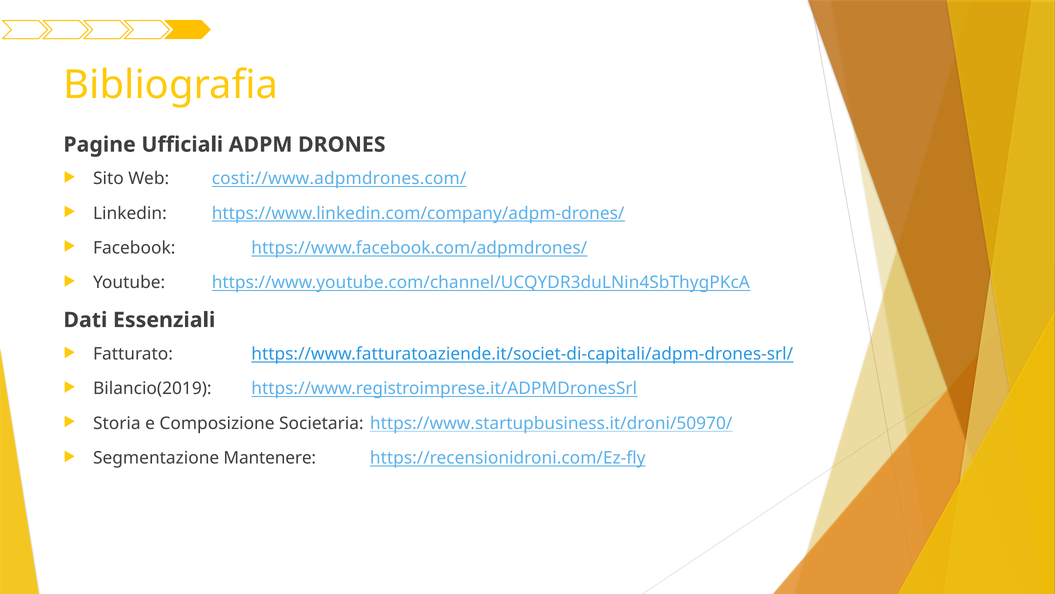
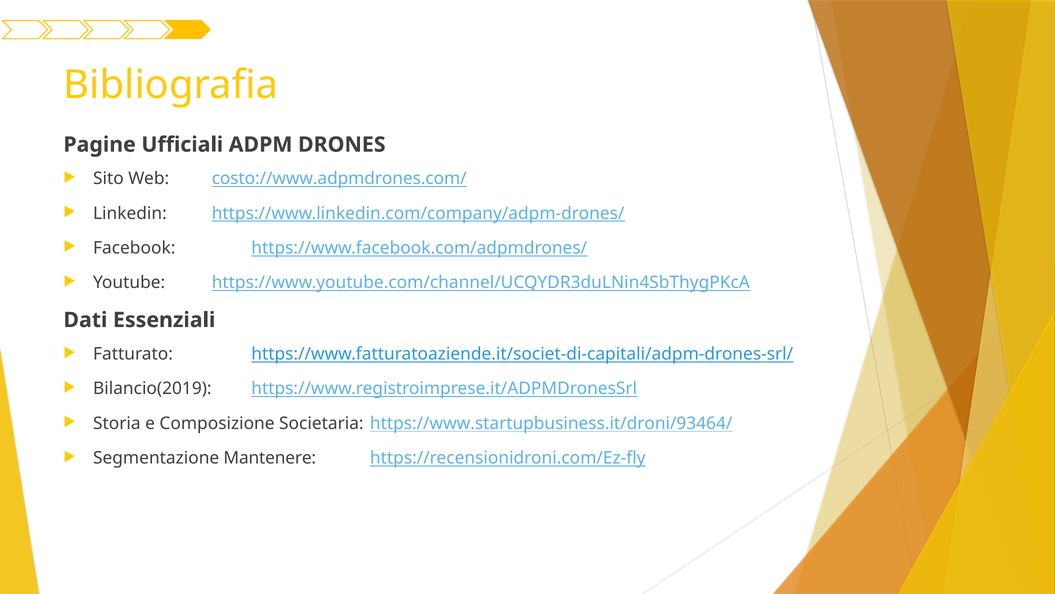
costi://www.adpmdrones.com/: costi://www.adpmdrones.com/ -> costo://www.adpmdrones.com/
https://www.startupbusiness.it/droni/50970/: https://www.startupbusiness.it/droni/50970/ -> https://www.startupbusiness.it/droni/93464/
